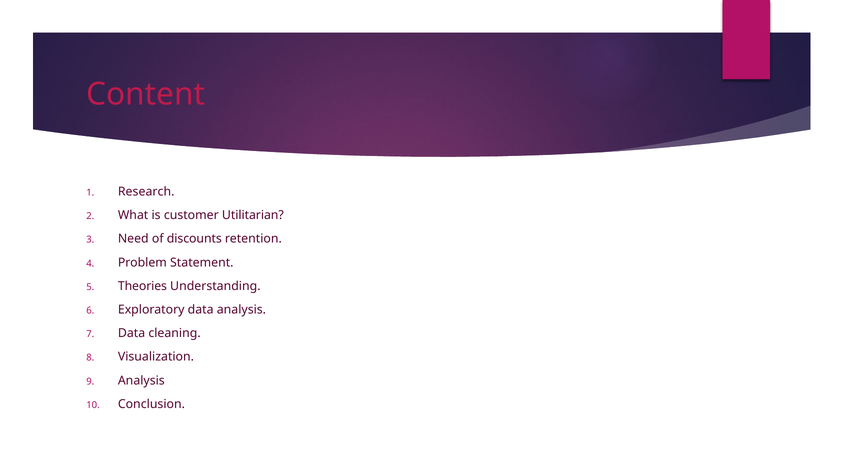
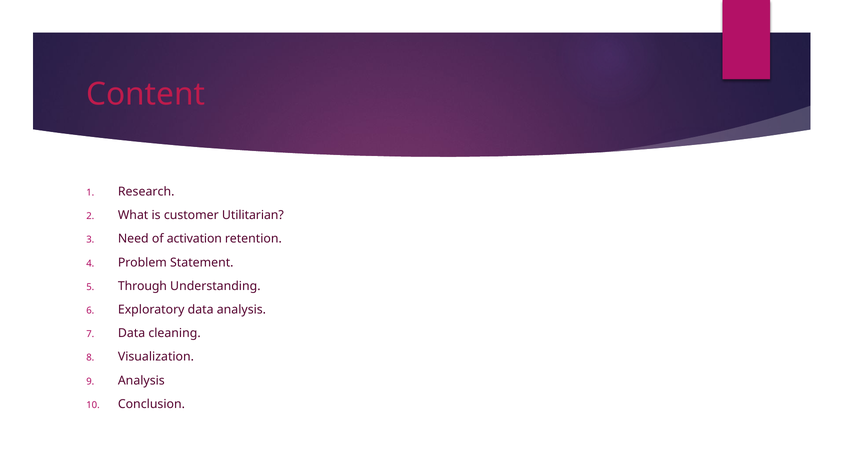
discounts: discounts -> activation
Theories: Theories -> Through
